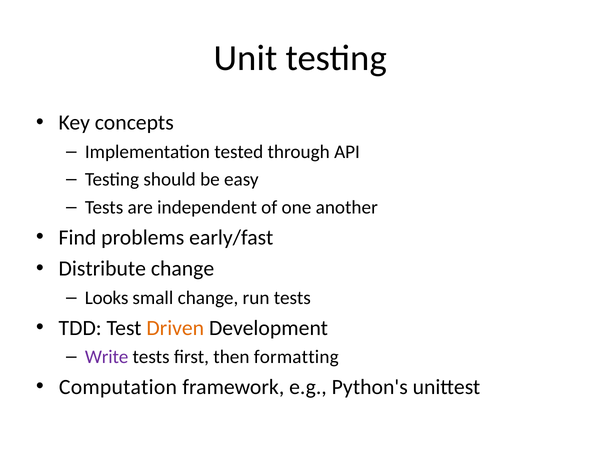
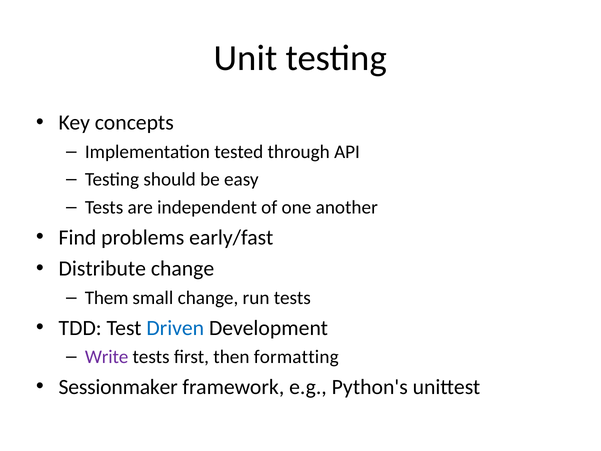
Looks: Looks -> Them
Driven colour: orange -> blue
Computation: Computation -> Sessionmaker
